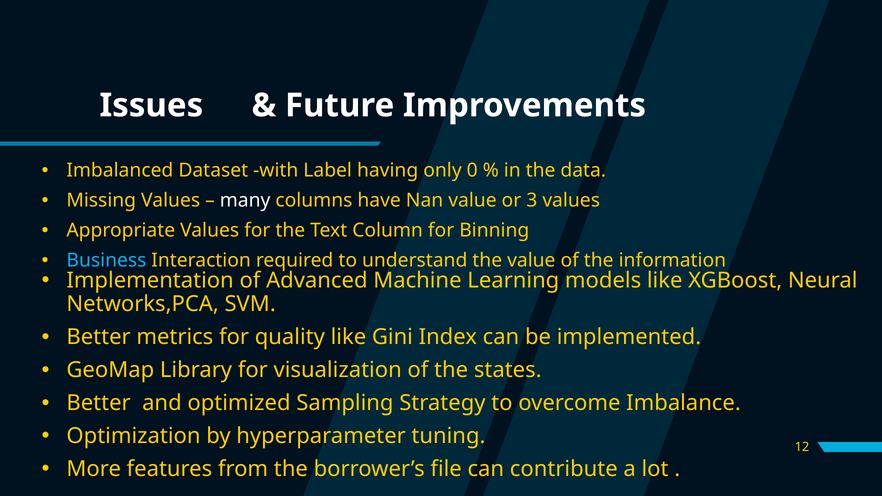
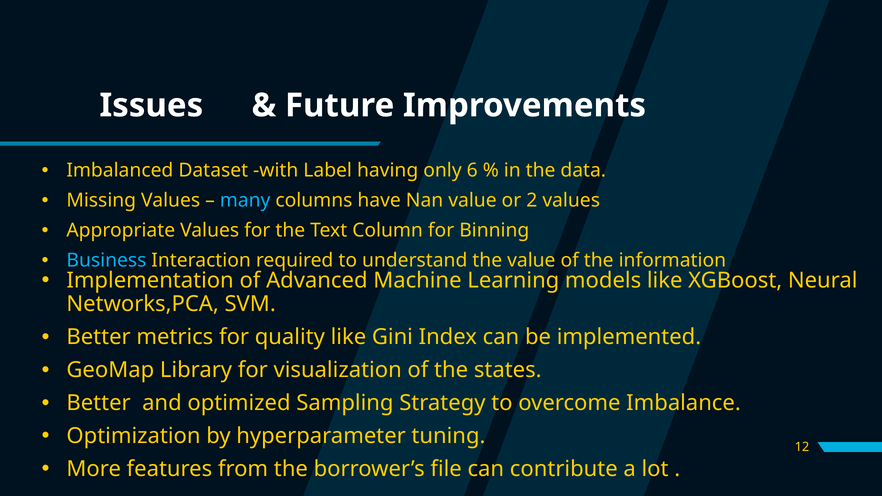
0: 0 -> 6
many colour: white -> light blue
3: 3 -> 2
